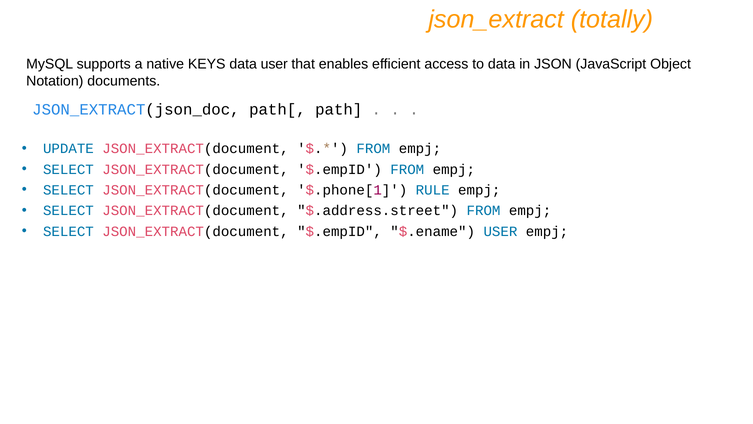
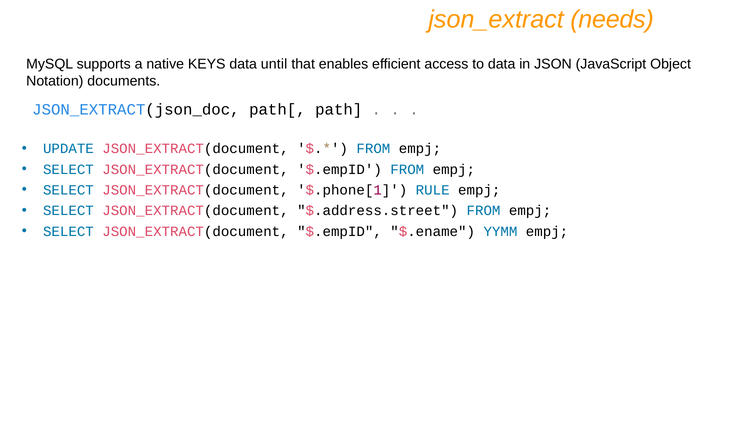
totally: totally -> needs
data user: user -> until
$.ename USER: USER -> YYMM
